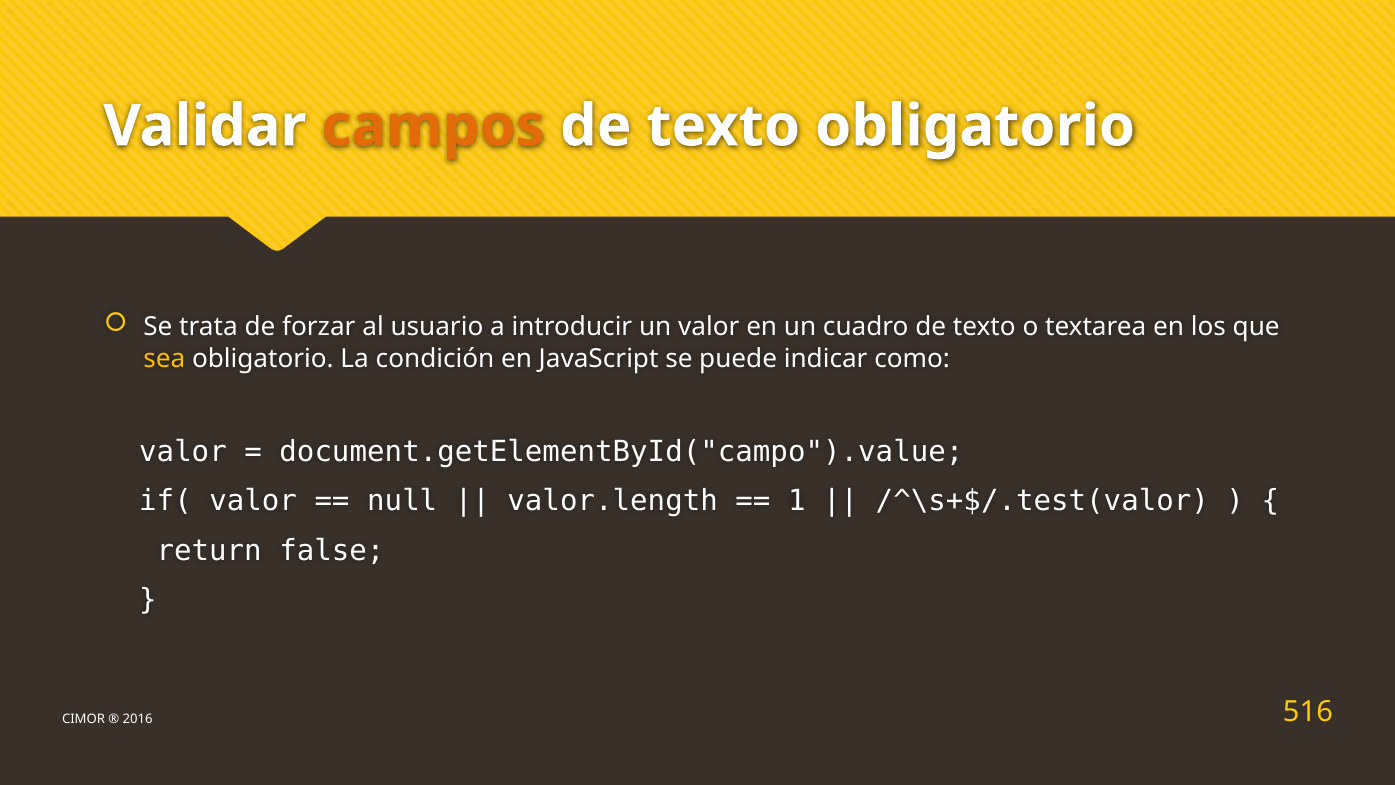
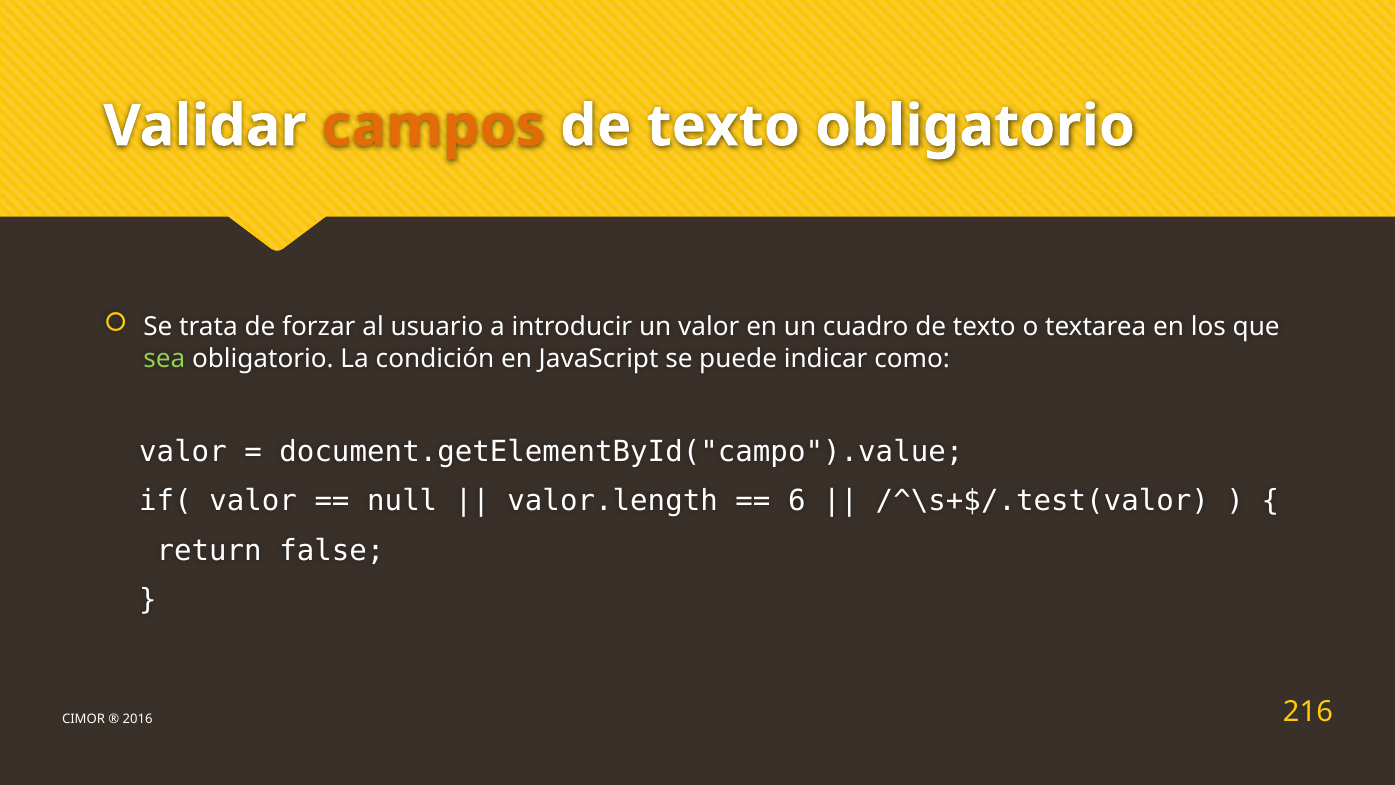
sea colour: yellow -> light green
1: 1 -> 6
516: 516 -> 216
